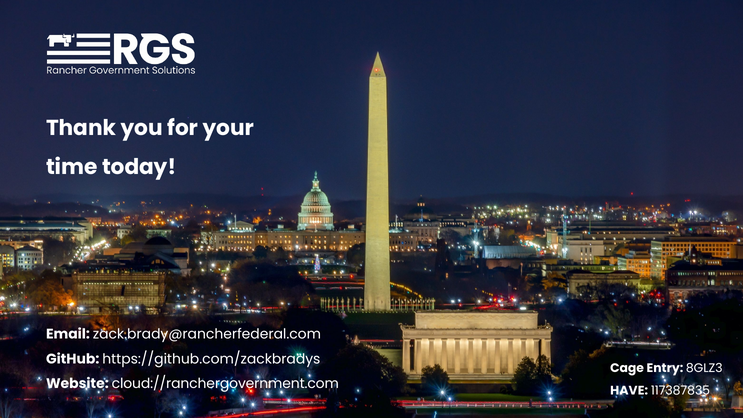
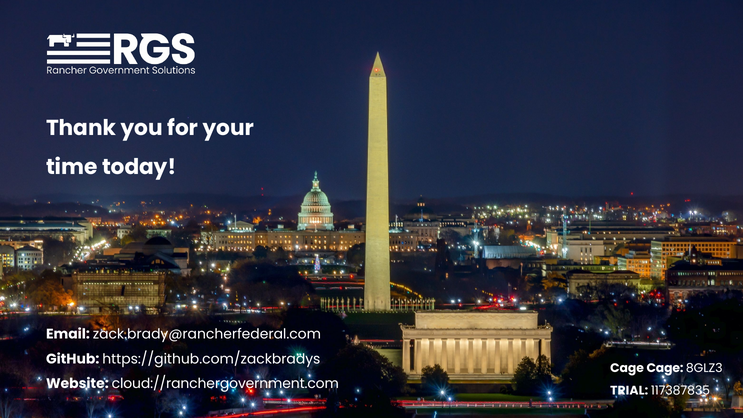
Cage Entry: Entry -> Cage
HAVE: HAVE -> TRIAL
